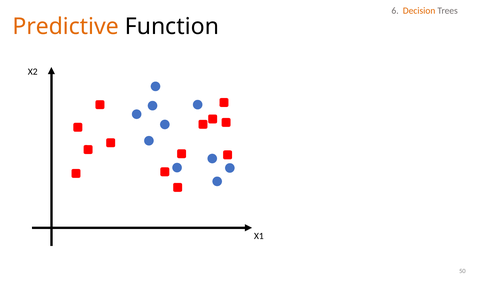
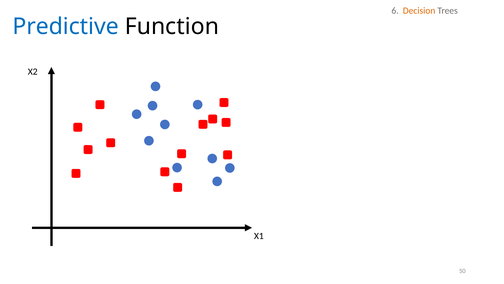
Predictive colour: orange -> blue
